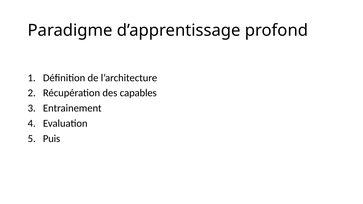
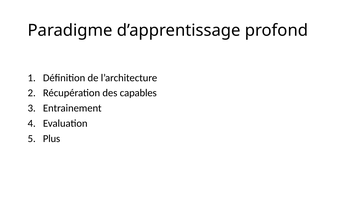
Puis: Puis -> Plus
